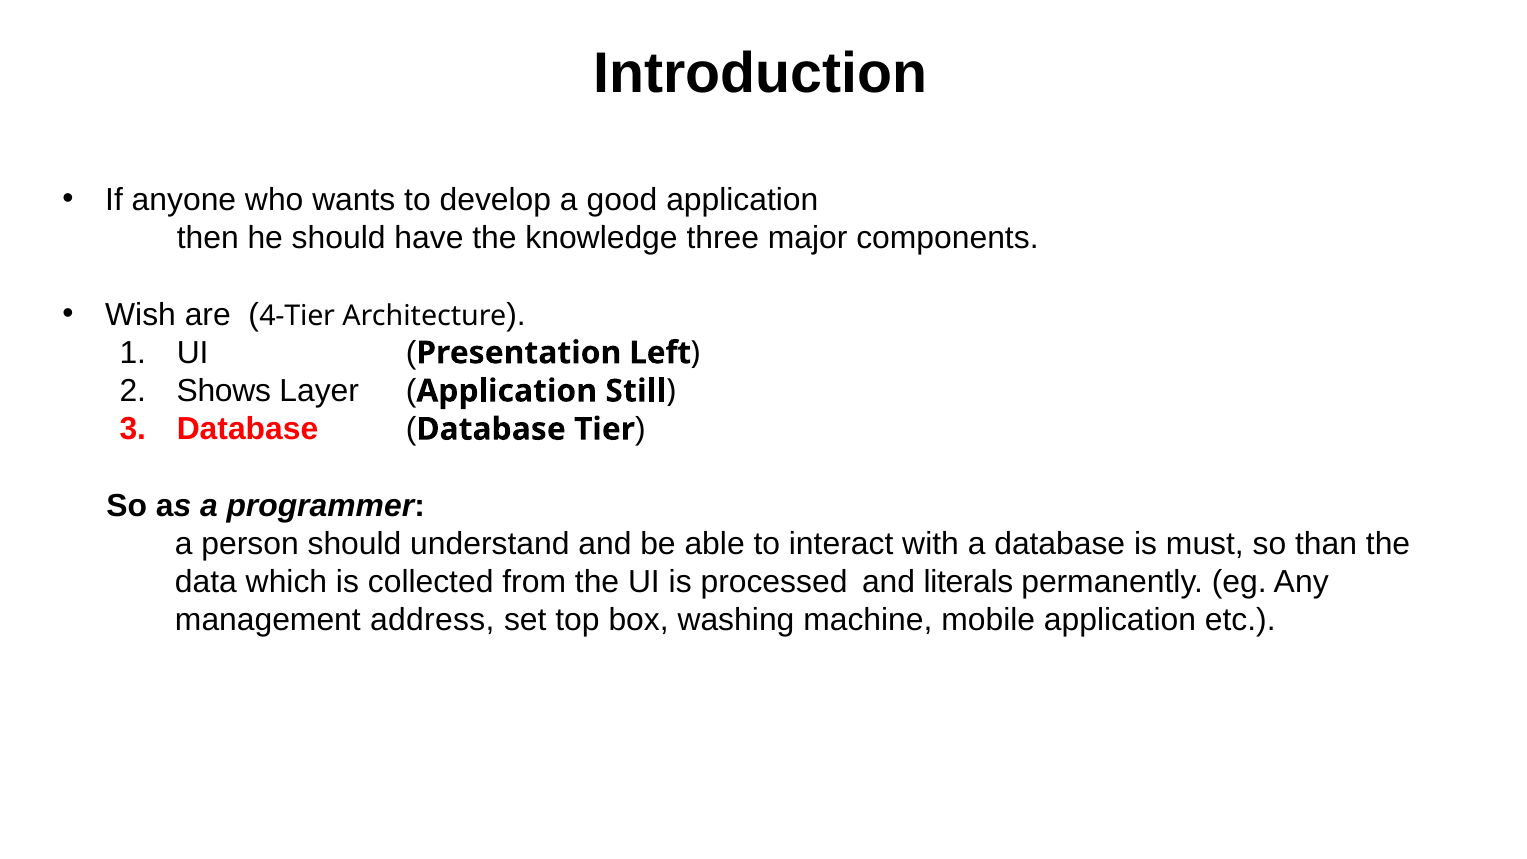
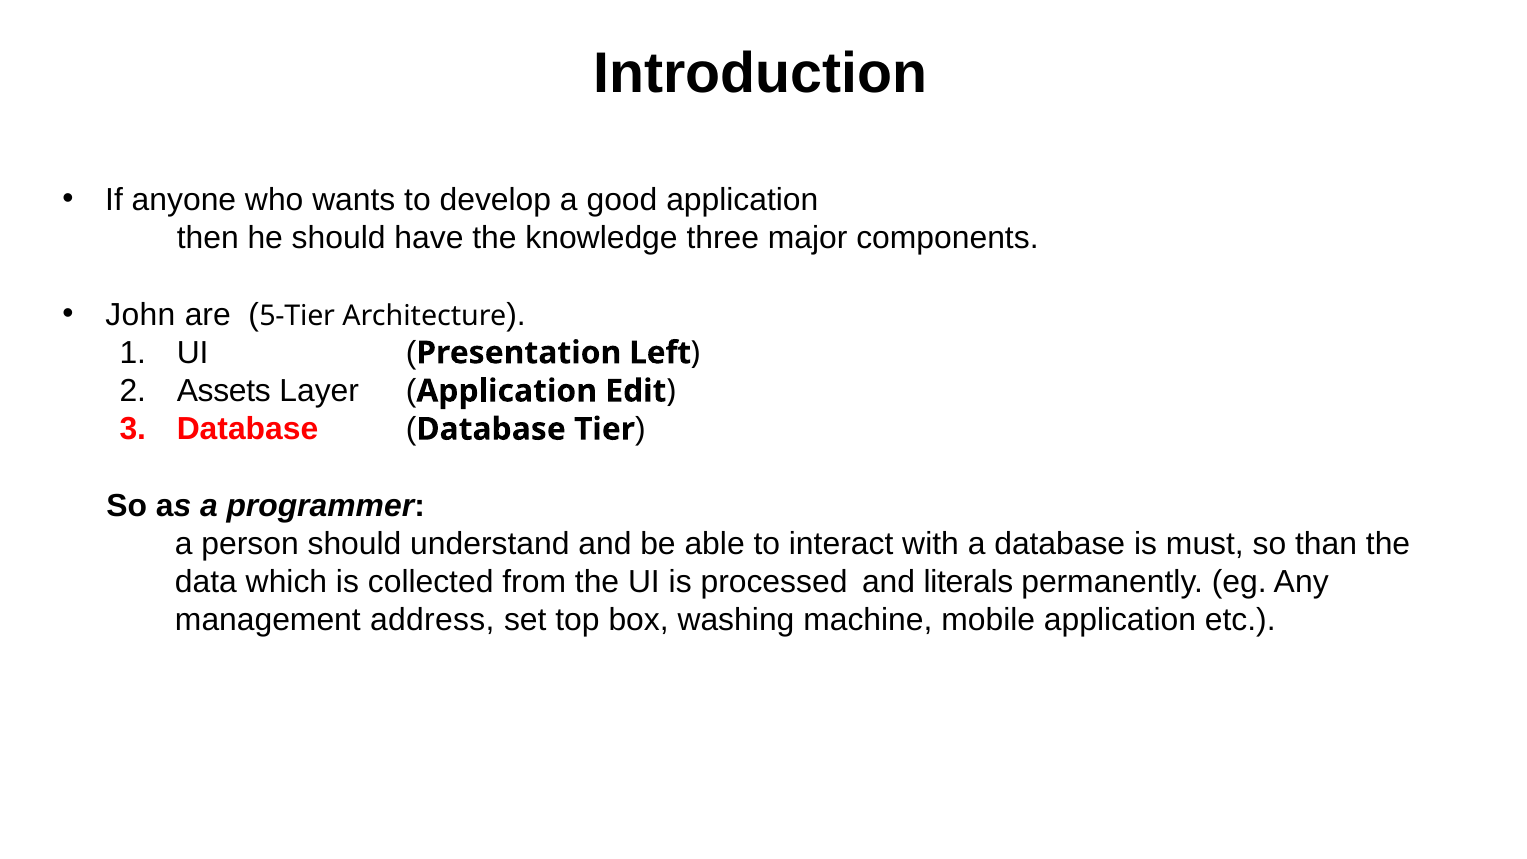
Wish: Wish -> John
4-Tier: 4-Tier -> 5-Tier
Shows: Shows -> Assets
Still: Still -> Edit
